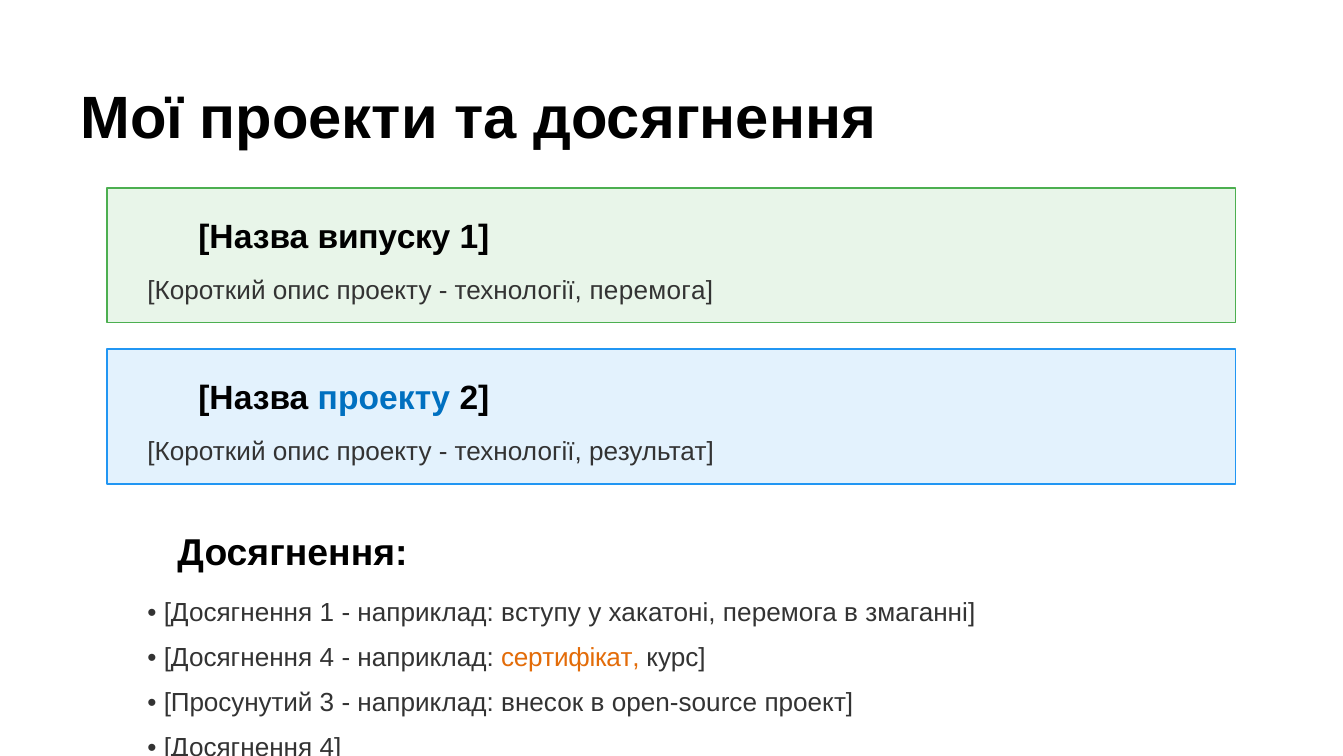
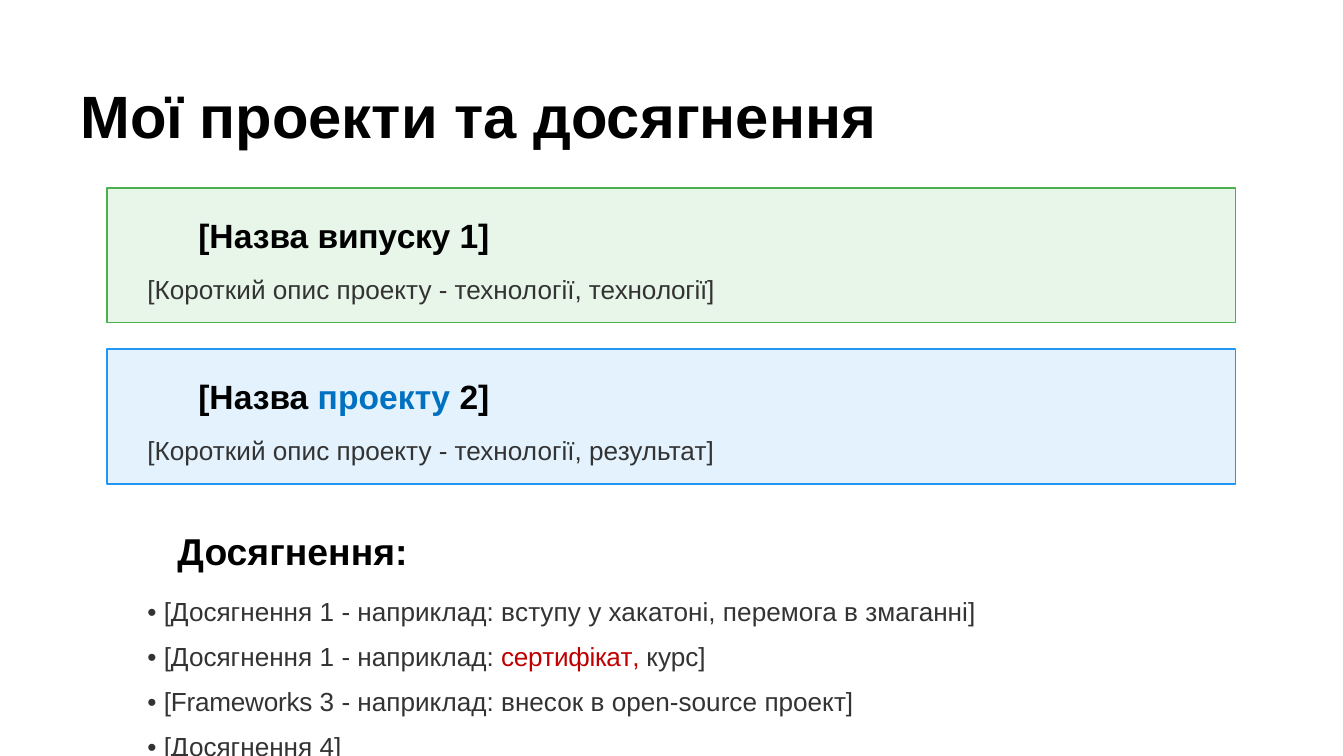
технології перемога: перемога -> технології
4 at (327, 658): 4 -> 1
сертифікат colour: orange -> red
Просунутий: Просунутий -> Frameworks
